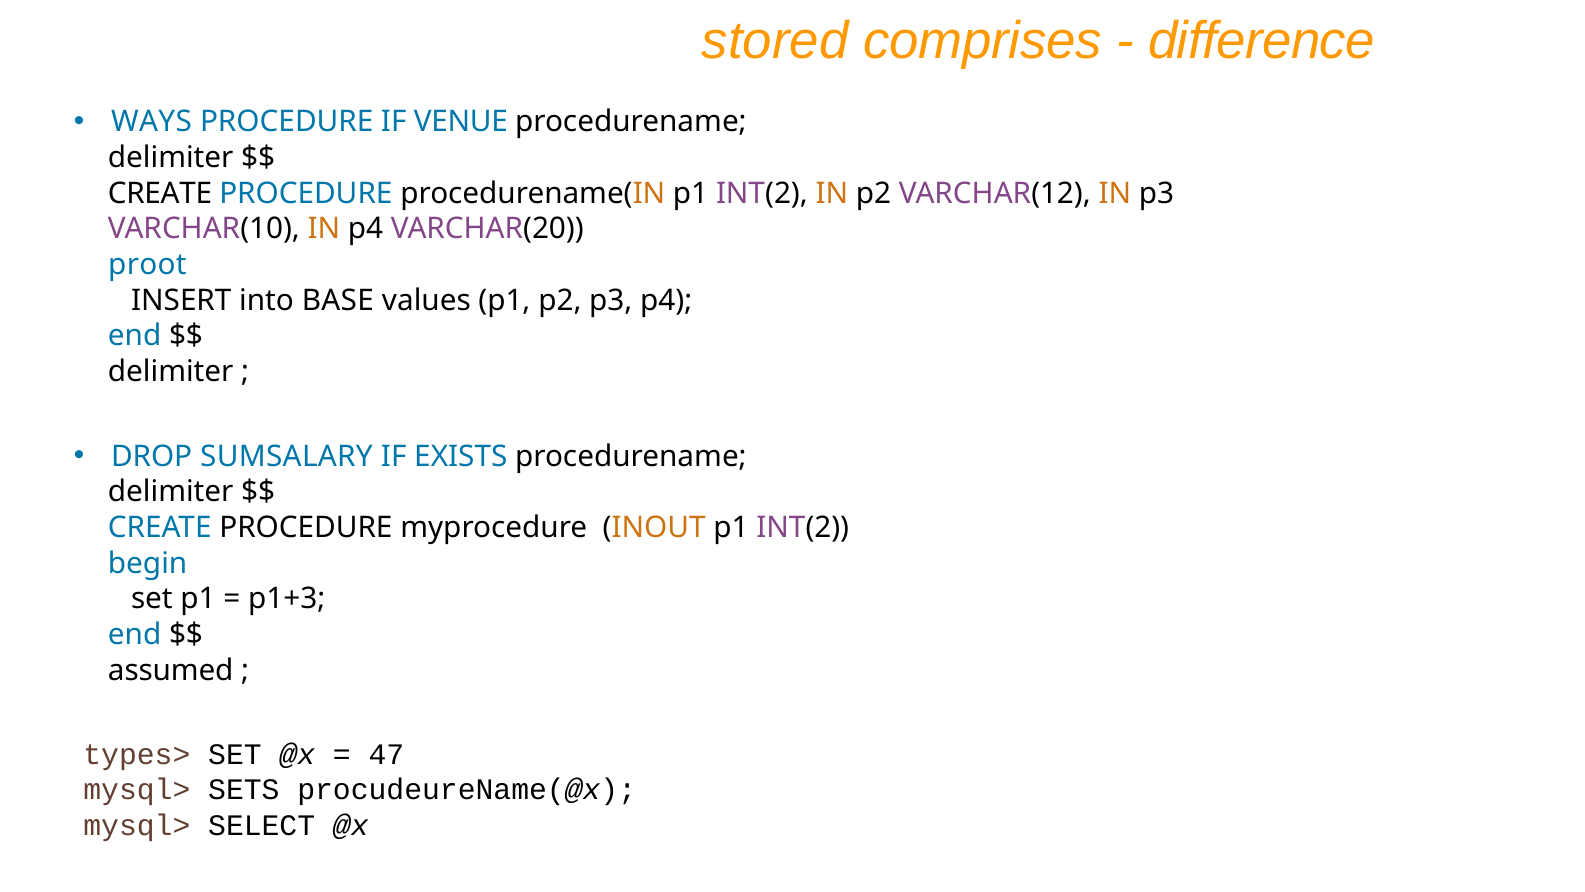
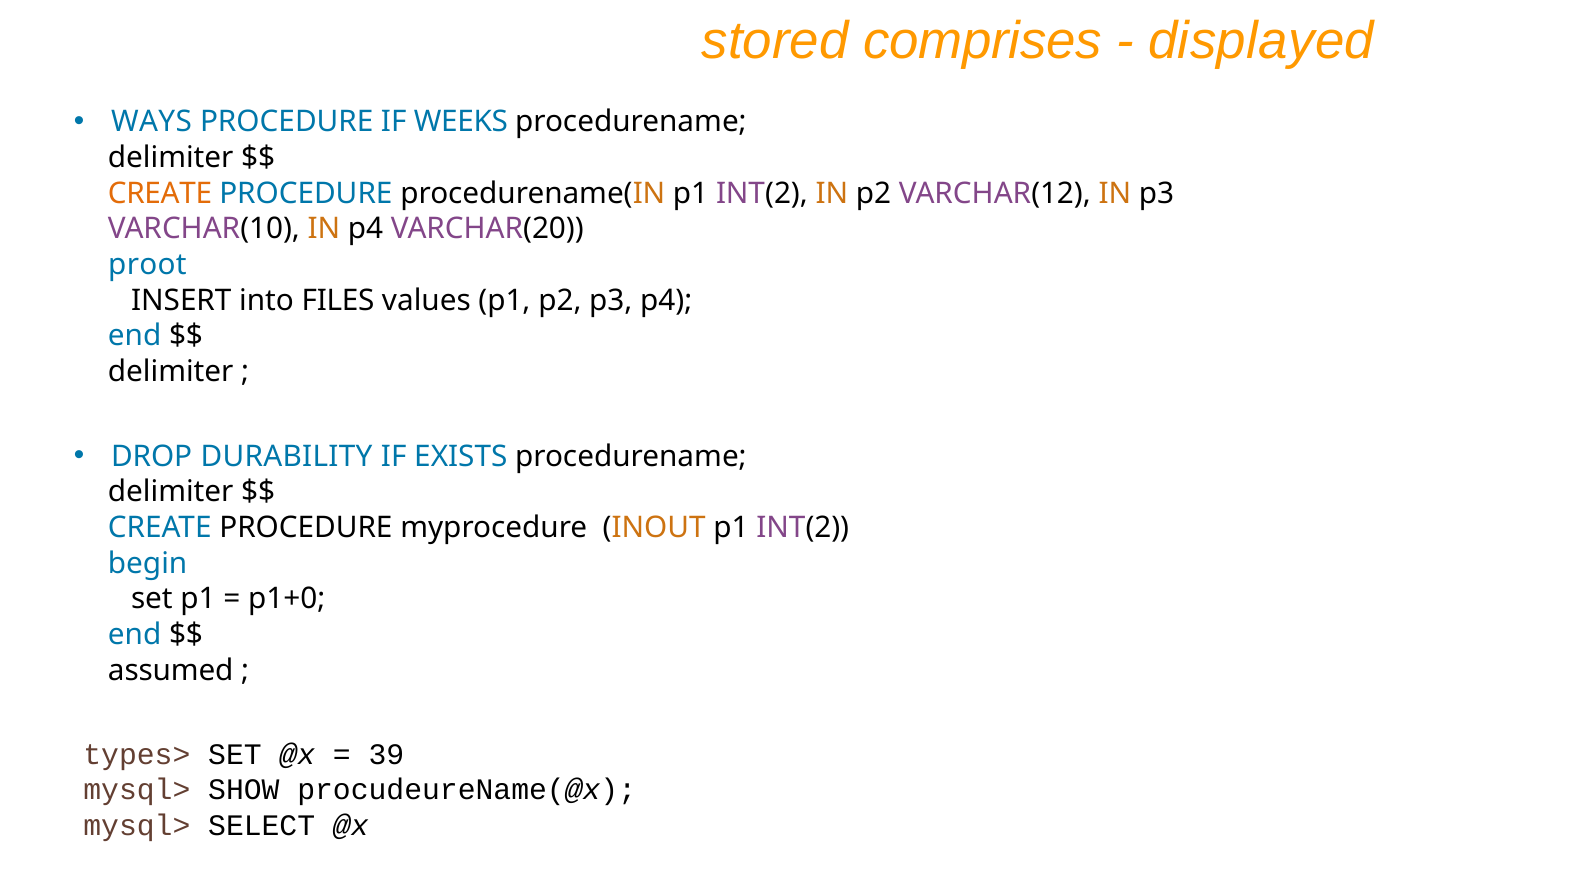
difference: difference -> displayed
VENUE: VENUE -> WEEKS
CREATE at (160, 193) colour: black -> orange
BASE: BASE -> FILES
SUMSALARY: SUMSALARY -> DURABILITY
p1+3: p1+3 -> p1+0
47: 47 -> 39
SETS: SETS -> SHOW
